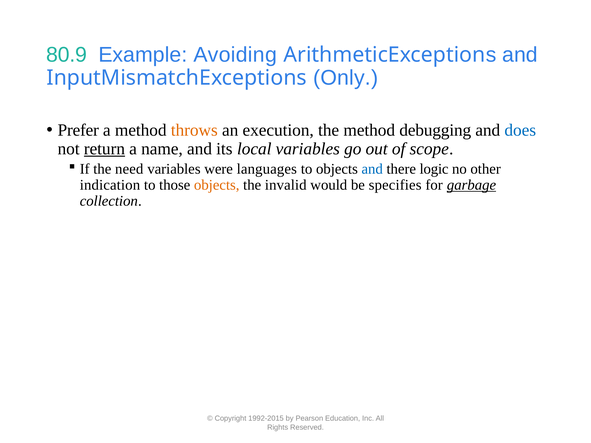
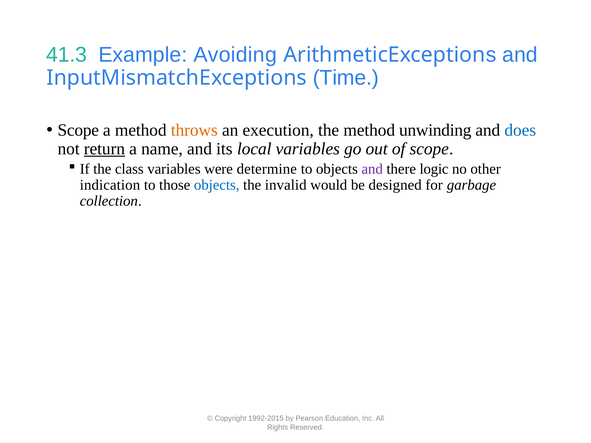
80.9: 80.9 -> 41.3
Only: Only -> Time
Prefer at (78, 130): Prefer -> Scope
debugging: debugging -> unwinding
need: need -> class
languages: languages -> determine
and at (372, 169) colour: blue -> purple
objects at (217, 185) colour: orange -> blue
specifies: specifies -> designed
garbage underline: present -> none
